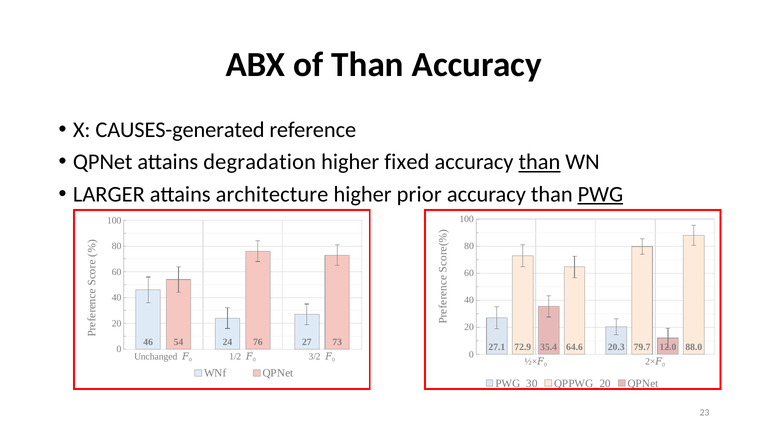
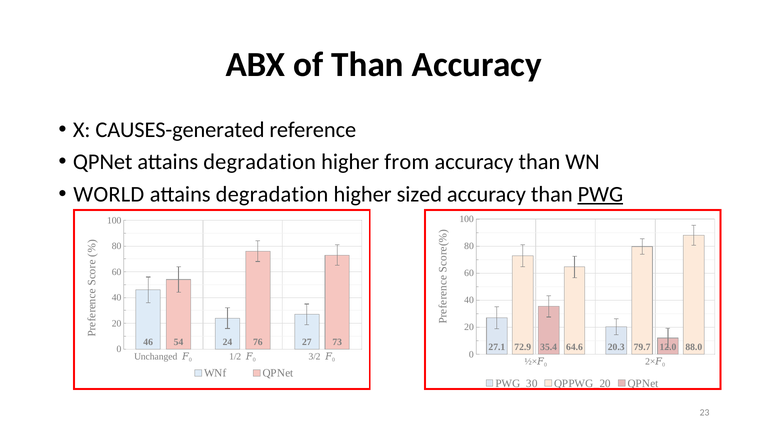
fixed: fixed -> from
than at (539, 162) underline: present -> none
LARGER: LARGER -> WORLD
architecture at (272, 194): architecture -> degradation
prior: prior -> sized
